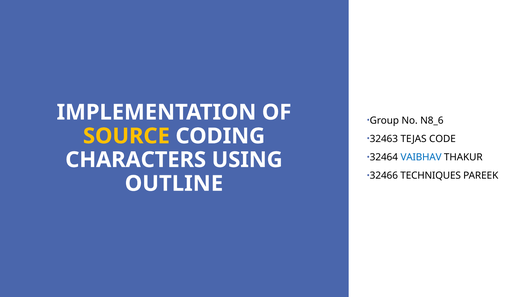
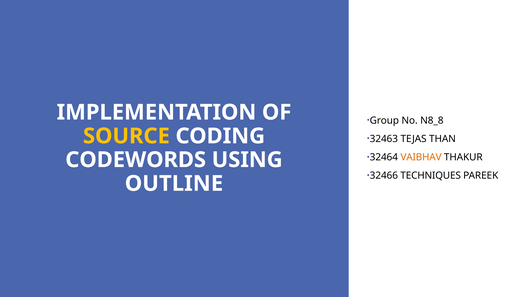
N8_6: N8_6 -> N8_8
CODE: CODE -> THAN
VAIBHAV colour: blue -> orange
CHARACTERS: CHARACTERS -> CODEWORDS
